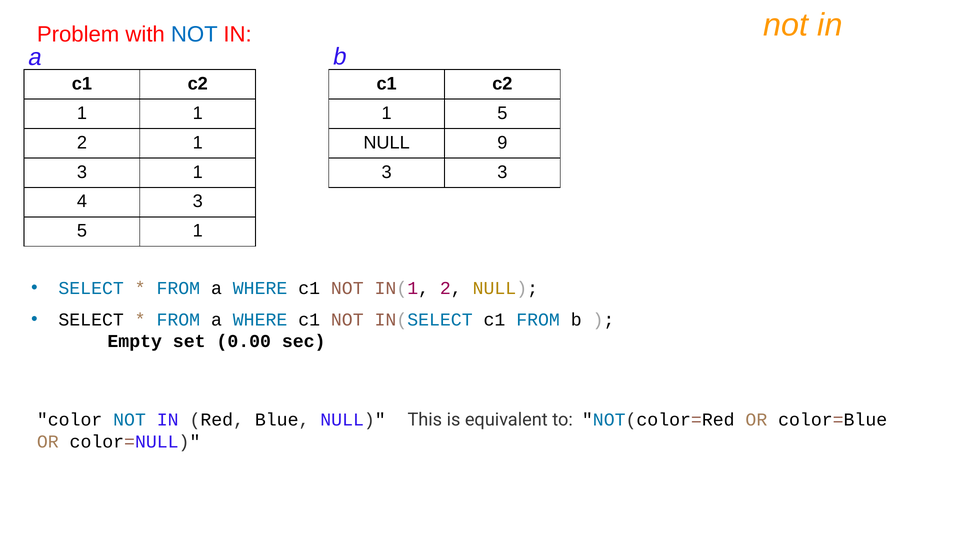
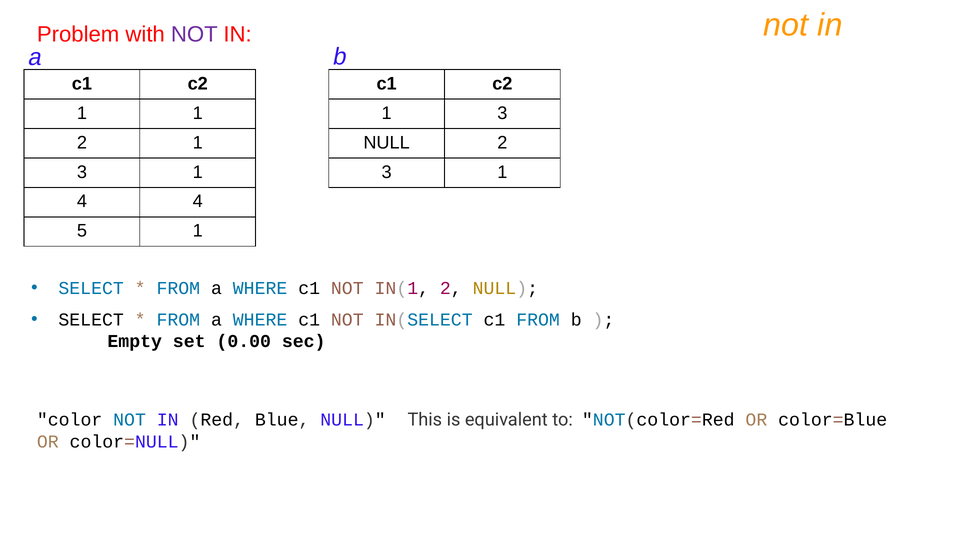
NOT at (194, 34) colour: blue -> purple
5 at (502, 113): 5 -> 3
NULL 9: 9 -> 2
3 at (502, 172): 3 -> 1
4 3: 3 -> 4
